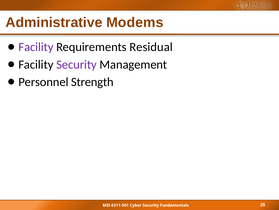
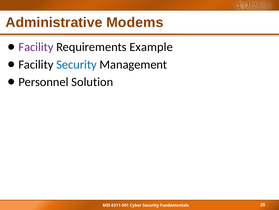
Residual: Residual -> Example
Security at (76, 64) colour: purple -> blue
Strength: Strength -> Solution
